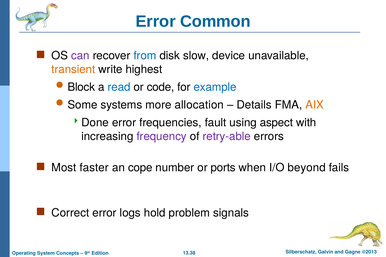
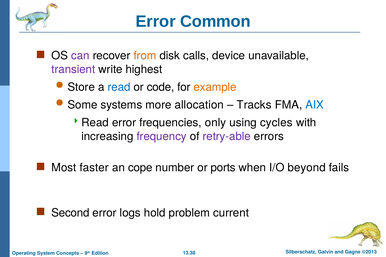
from colour: blue -> orange
slow: slow -> calls
transient colour: orange -> purple
Block: Block -> Store
example colour: blue -> orange
Details: Details -> Tracks
AIX colour: orange -> blue
Done at (95, 123): Done -> Read
fault: fault -> only
aspect: aspect -> cycles
Correct: Correct -> Second
signals: signals -> current
